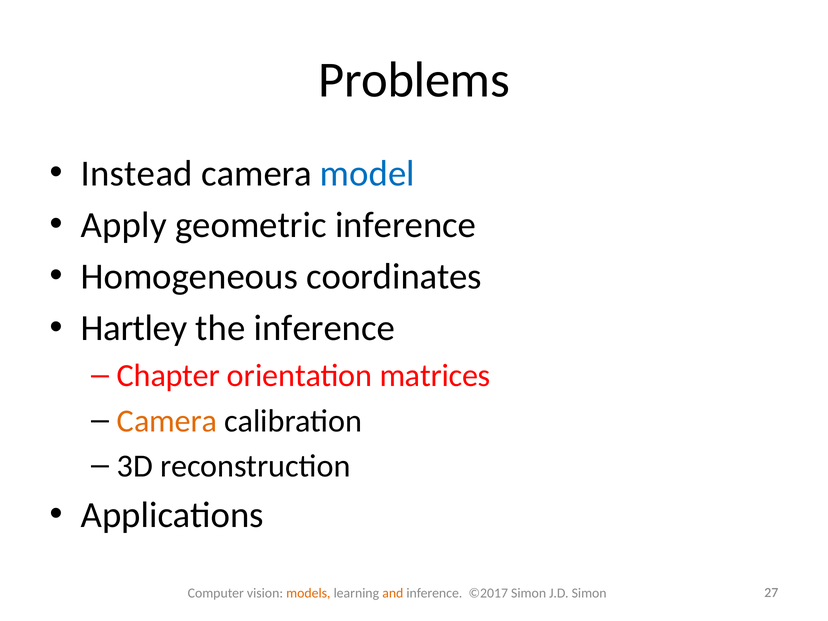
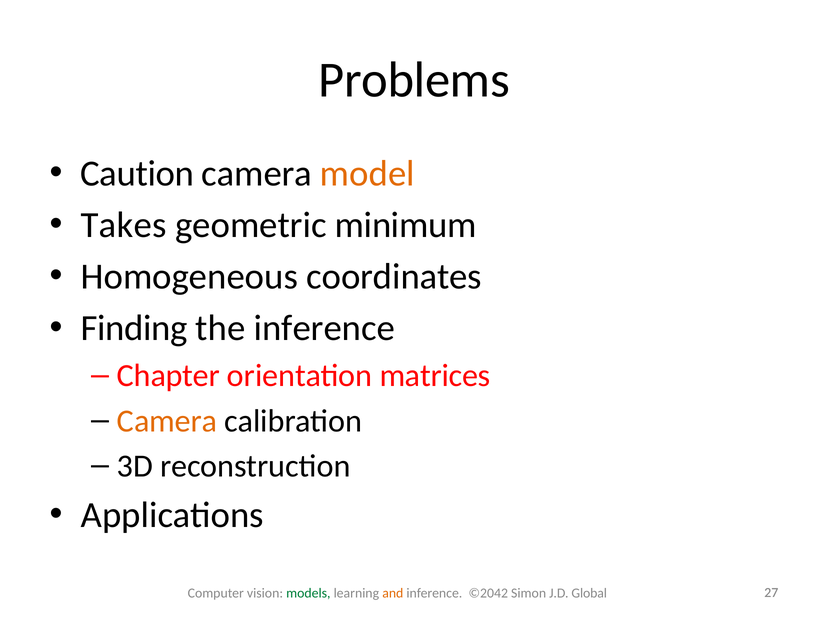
Instead: Instead -> Caution
model colour: blue -> orange
Apply: Apply -> Takes
geometric inference: inference -> minimum
Hartley: Hartley -> Finding
models colour: orange -> green
©2017: ©2017 -> ©2042
J.D Simon: Simon -> Global
